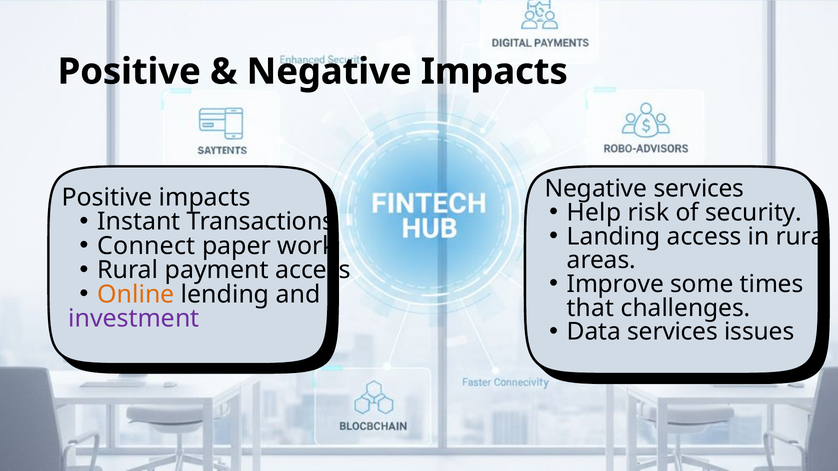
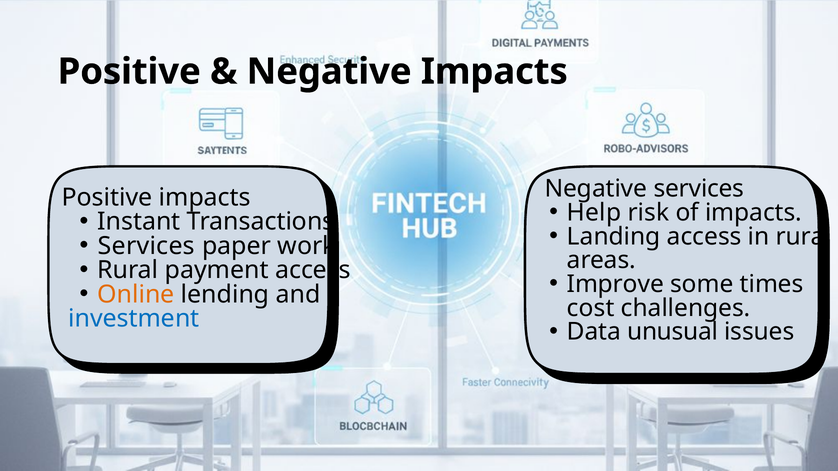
of security: security -> impacts
Connect at (146, 246): Connect -> Services
that: that -> cost
investment colour: purple -> blue
Data services: services -> unusual
